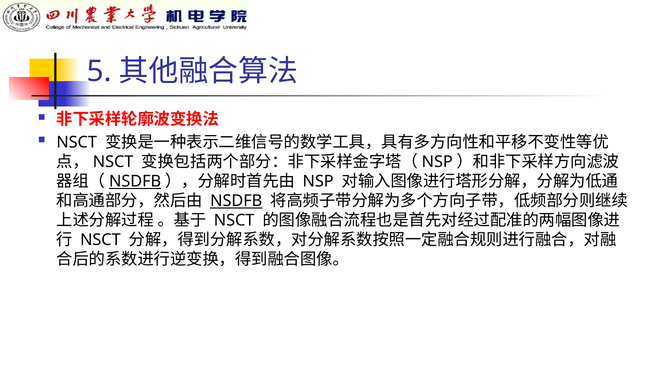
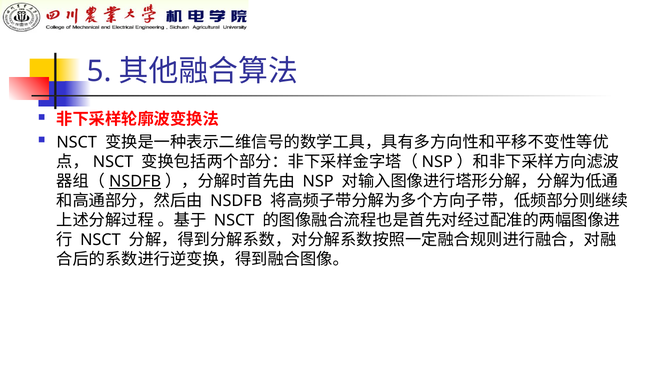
NSDFB at (236, 201) underline: present -> none
